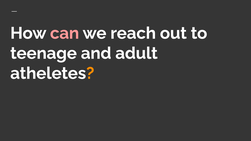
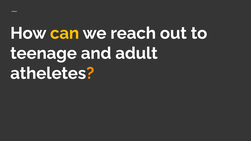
can colour: pink -> yellow
